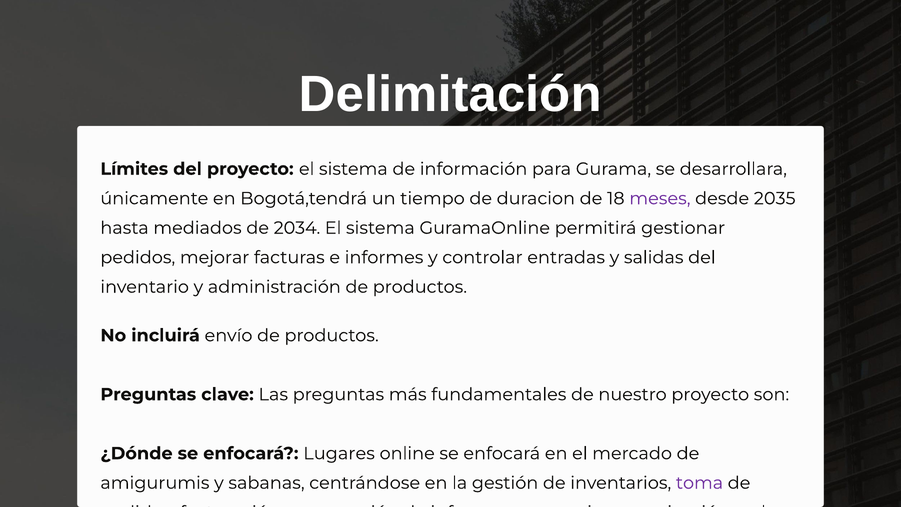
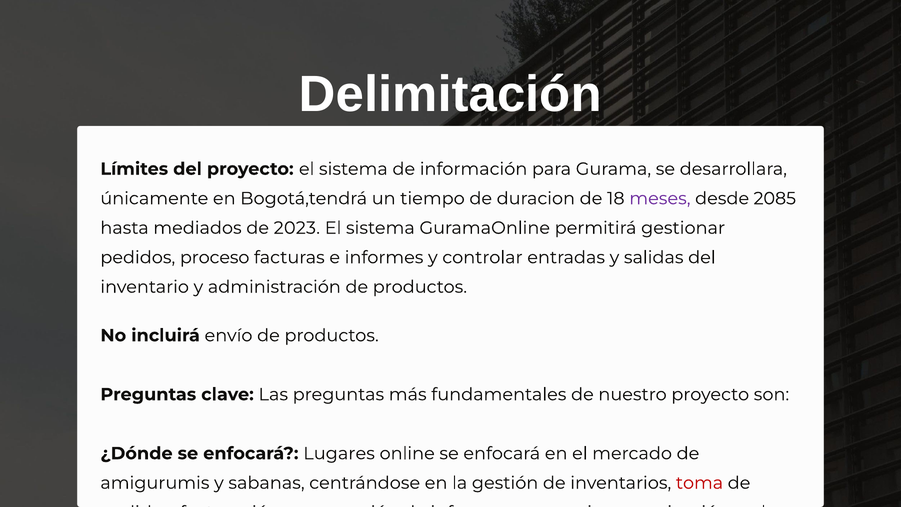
2035: 2035 -> 2085
2034: 2034 -> 2023
mejorar: mejorar -> proceso
toma colour: purple -> red
